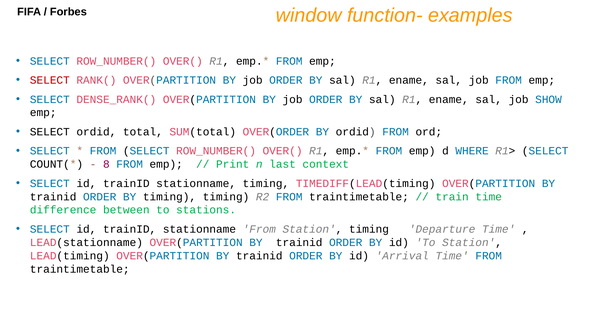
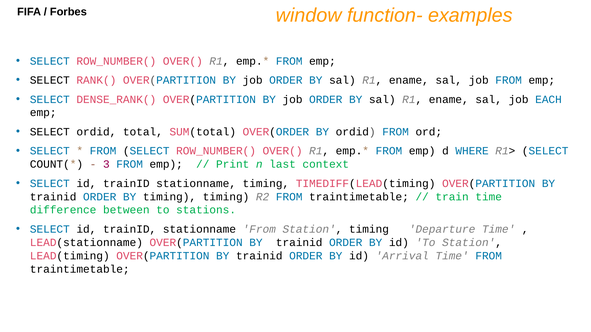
SELECT at (50, 80) colour: red -> black
SHOW: SHOW -> EACH
8: 8 -> 3
